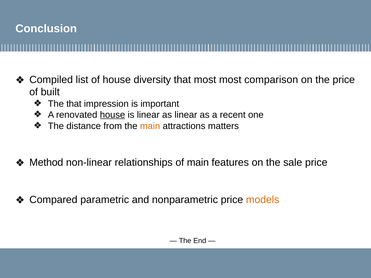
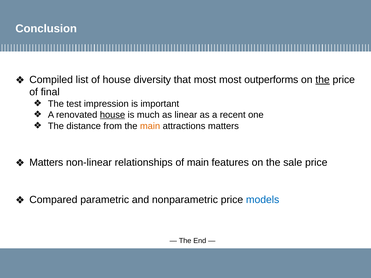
comparison: comparison -> outperforms
the at (323, 80) underline: none -> present
built: built -> final
The that: that -> test
is linear: linear -> much
Method at (46, 163): Method -> Matters
models colour: orange -> blue
